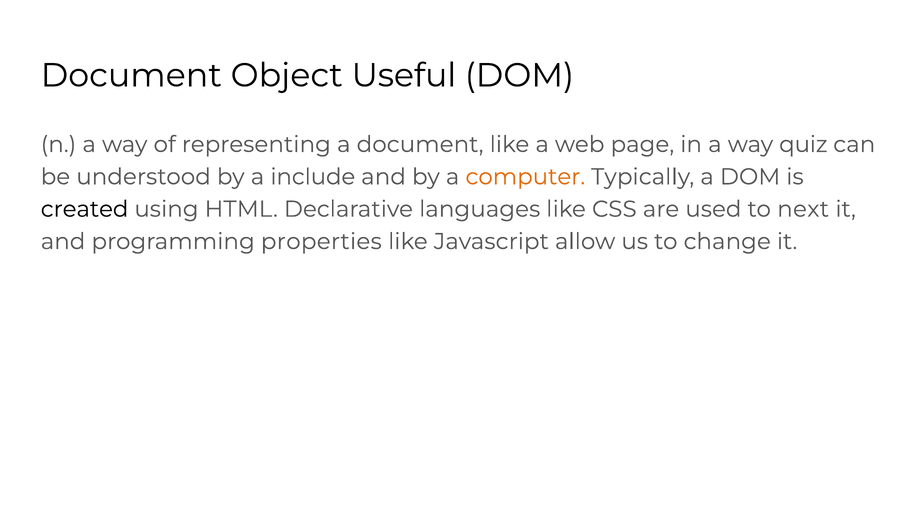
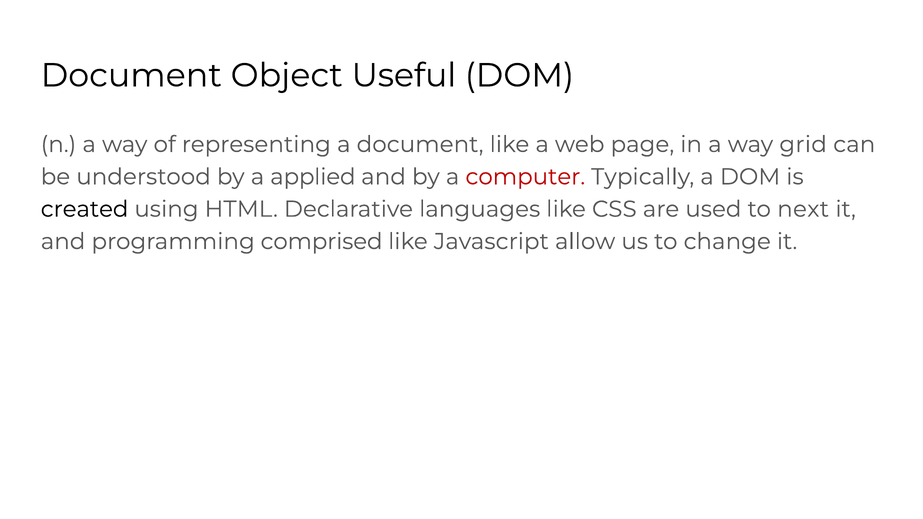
quiz: quiz -> grid
include: include -> applied
computer colour: orange -> red
properties: properties -> comprised
